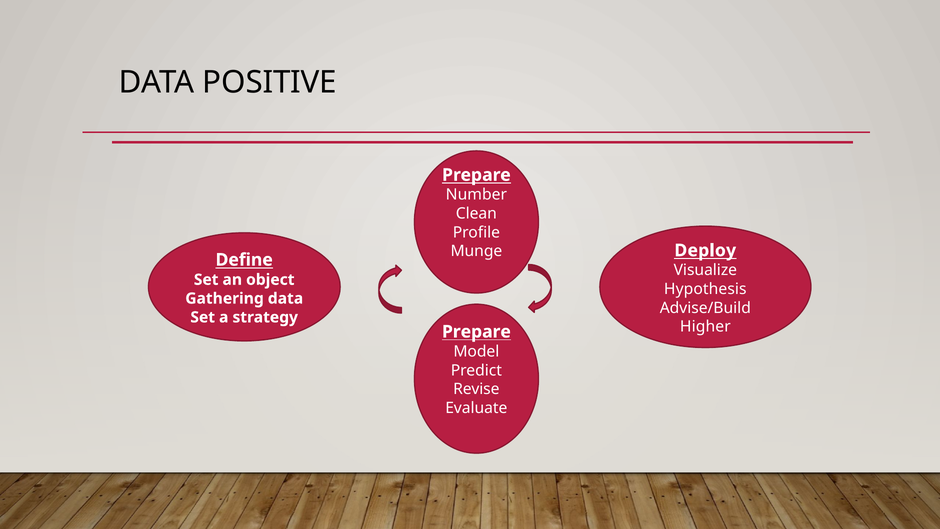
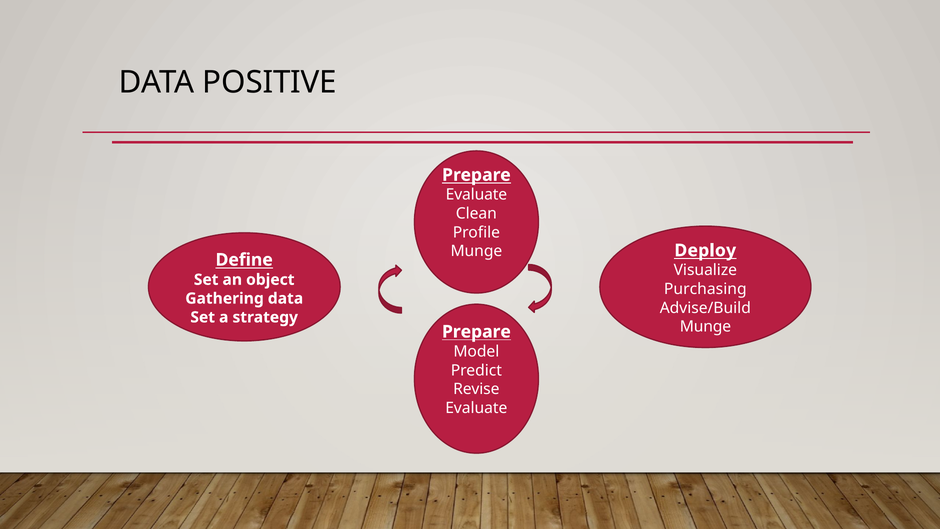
Number at (476, 195): Number -> Evaluate
Hypothesis: Hypothesis -> Purchasing
Higher at (705, 327): Higher -> Munge
